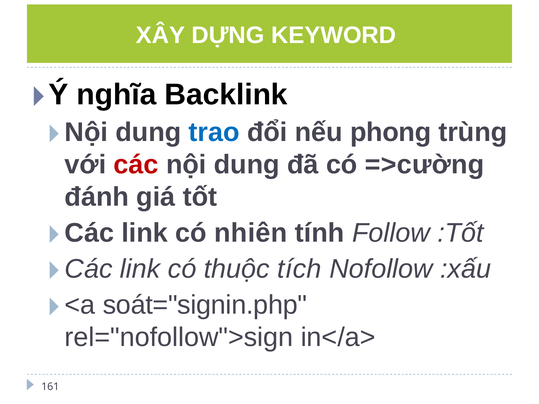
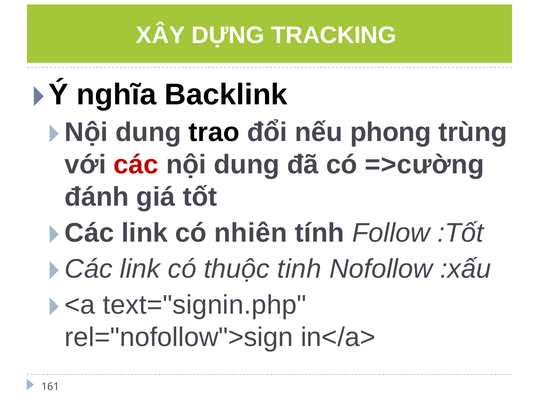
KEYWORD: KEYWORD -> TRACKING
trao colour: blue -> black
tích: tích -> tinh
soát="signin.php: soát="signin.php -> text="signin.php
